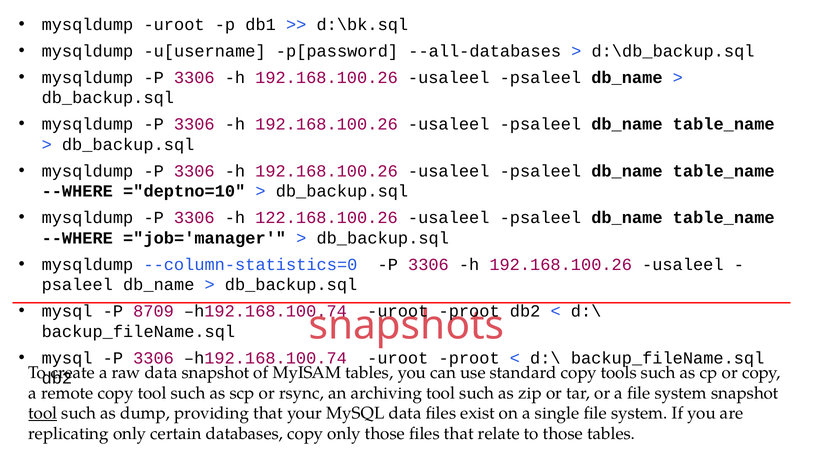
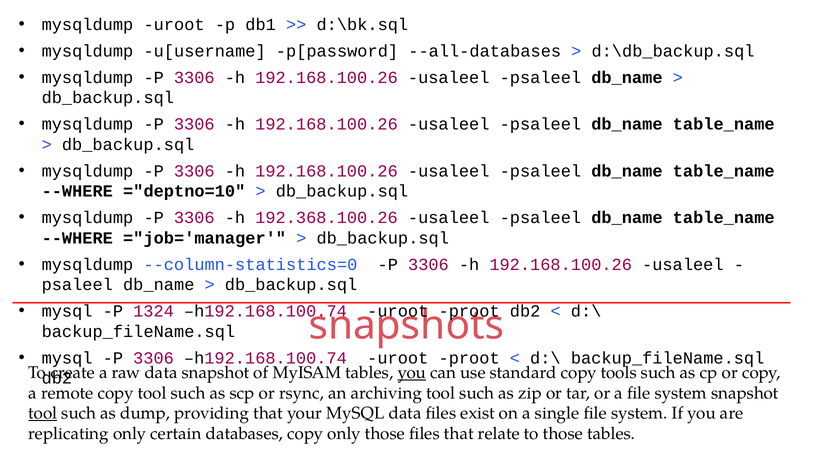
122.168.100.26: 122.168.100.26 -> 192.368.100.26
8709: 8709 -> 1324
you at (412, 373) underline: none -> present
